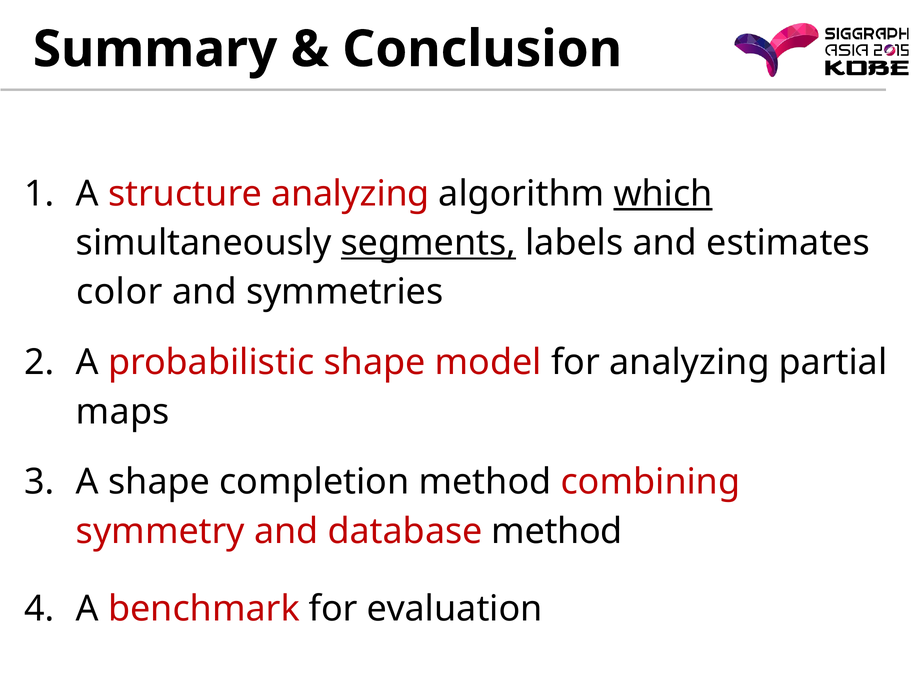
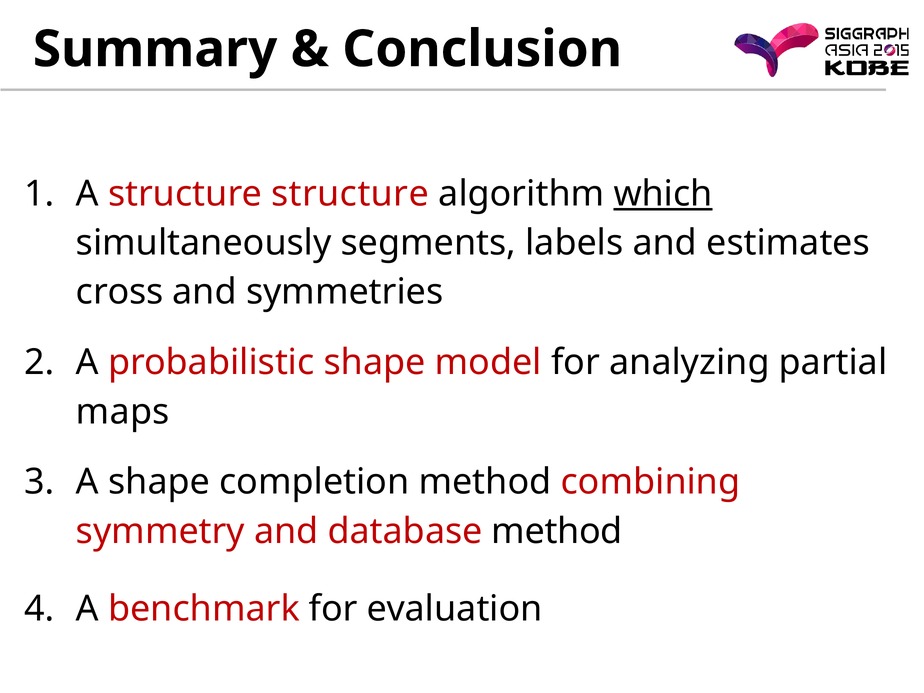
structure analyzing: analyzing -> structure
segments underline: present -> none
color: color -> cross
